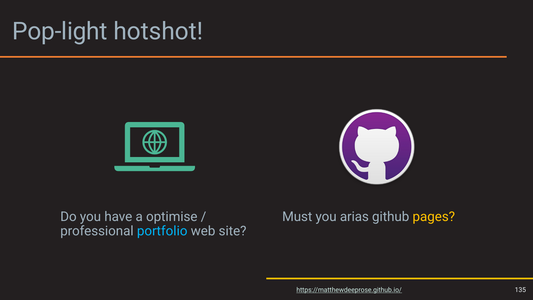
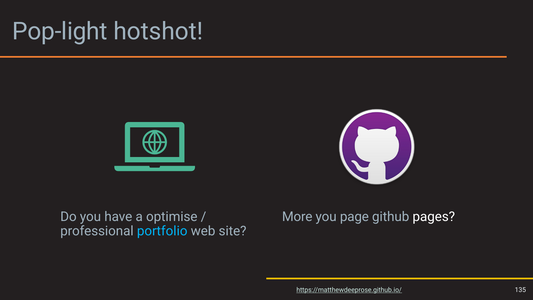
Must: Must -> More
arias: arias -> page
pages colour: yellow -> white
